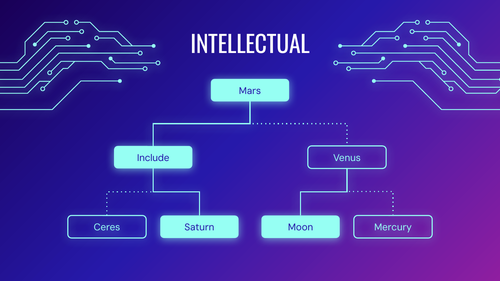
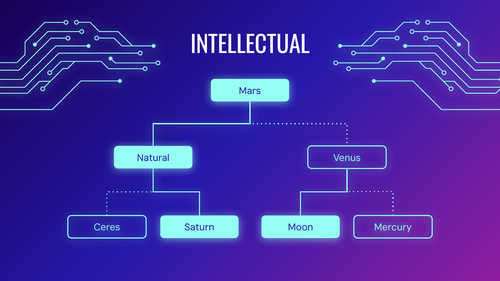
Include: Include -> Natural
